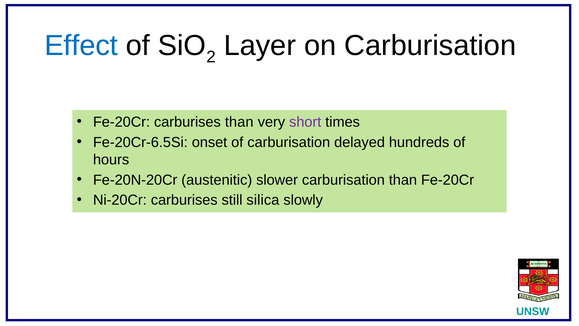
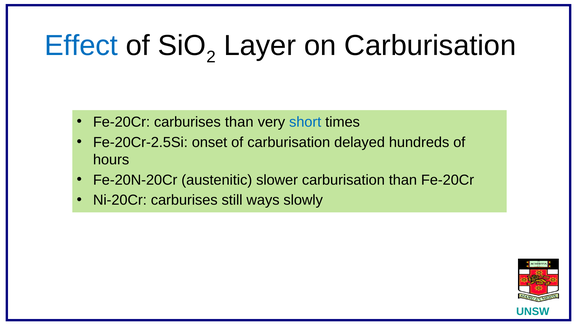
short colour: purple -> blue
Fe-20Cr-6.5Si: Fe-20Cr-6.5Si -> Fe-20Cr-2.5Si
silica: silica -> ways
